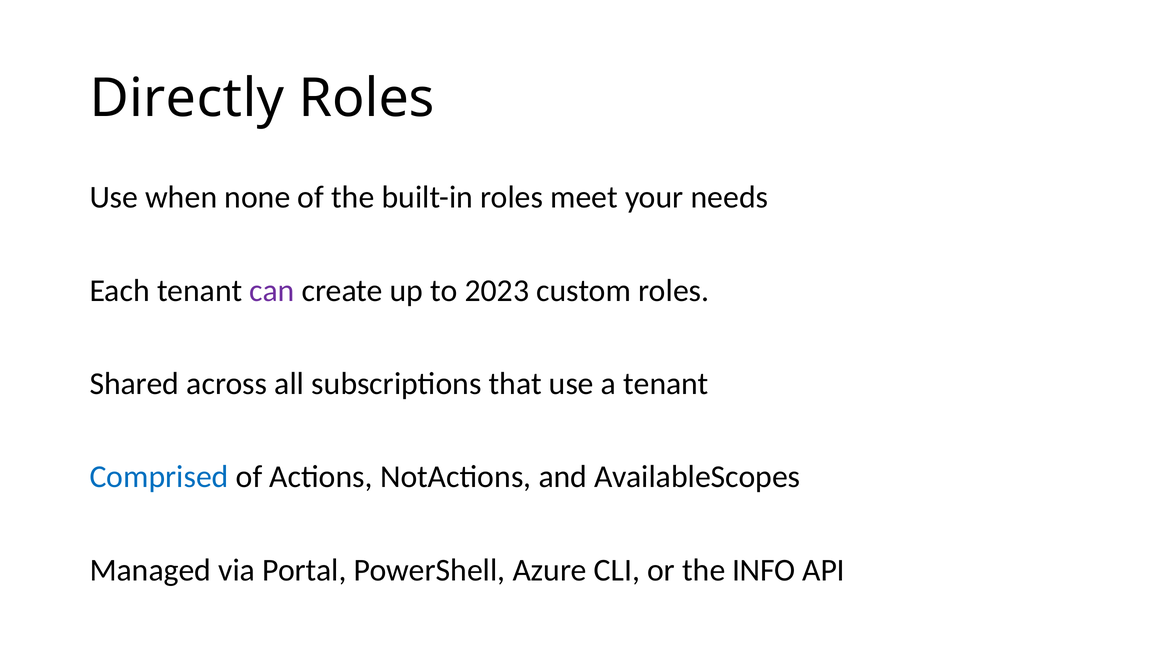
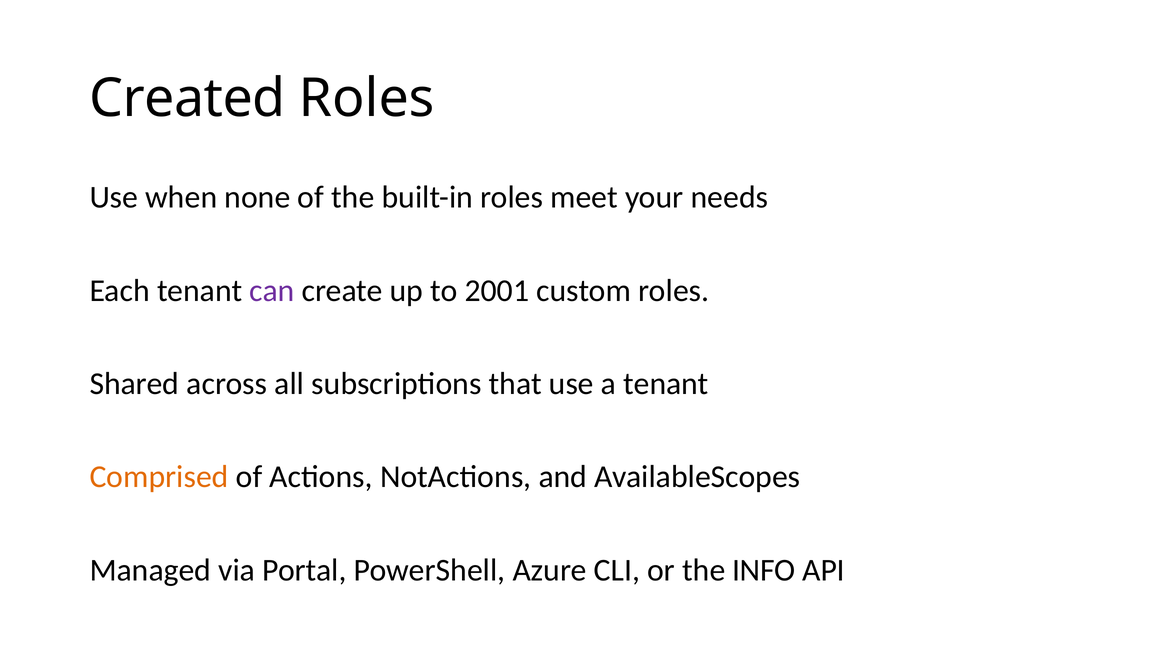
Directly: Directly -> Created
2023: 2023 -> 2001
Comprised colour: blue -> orange
